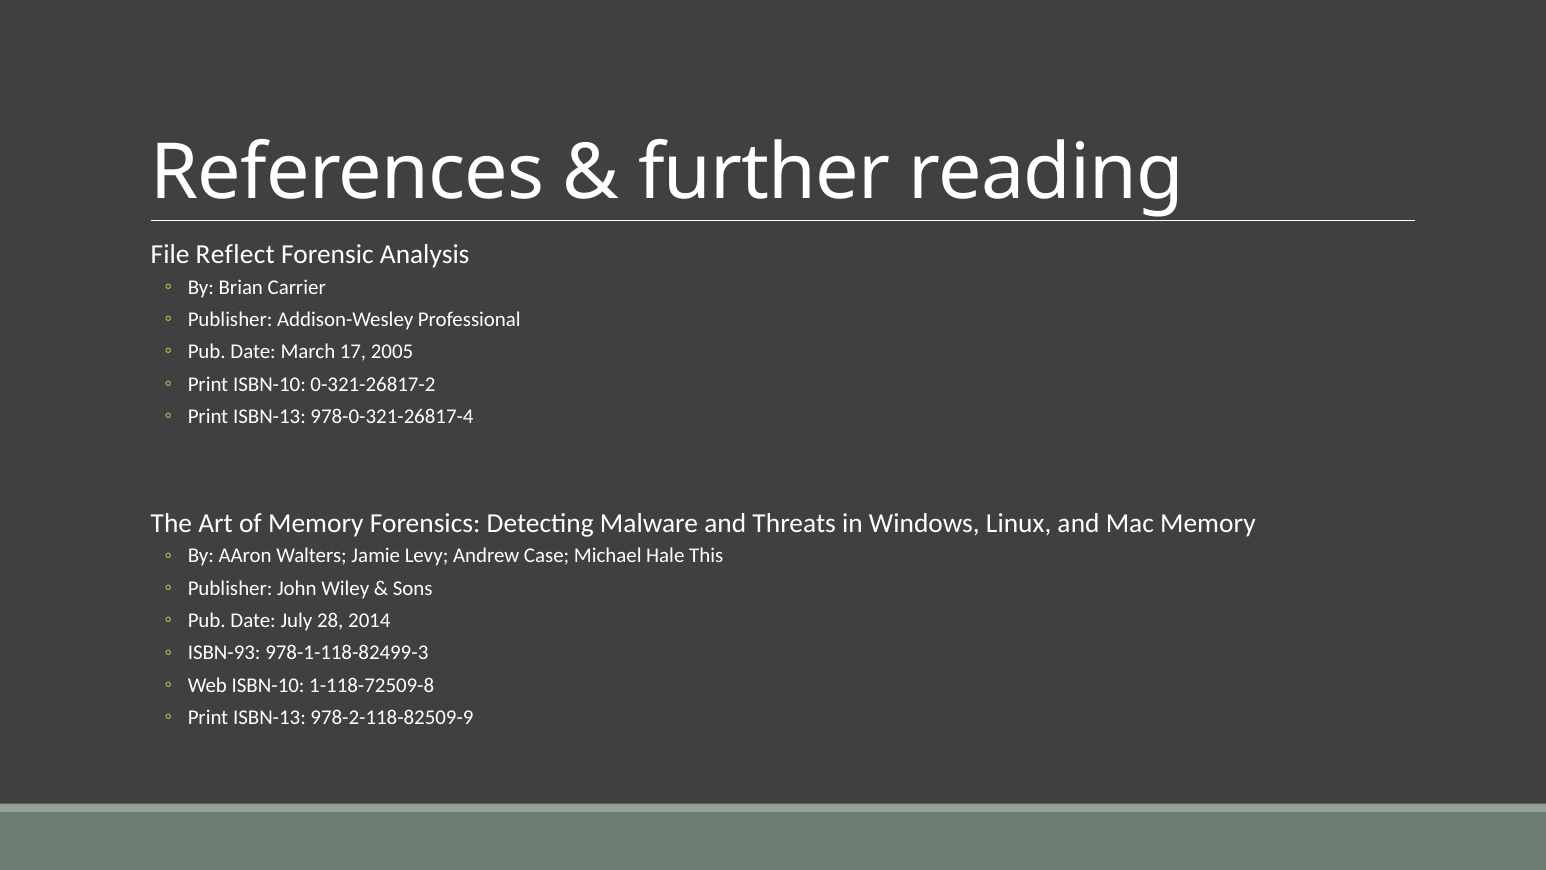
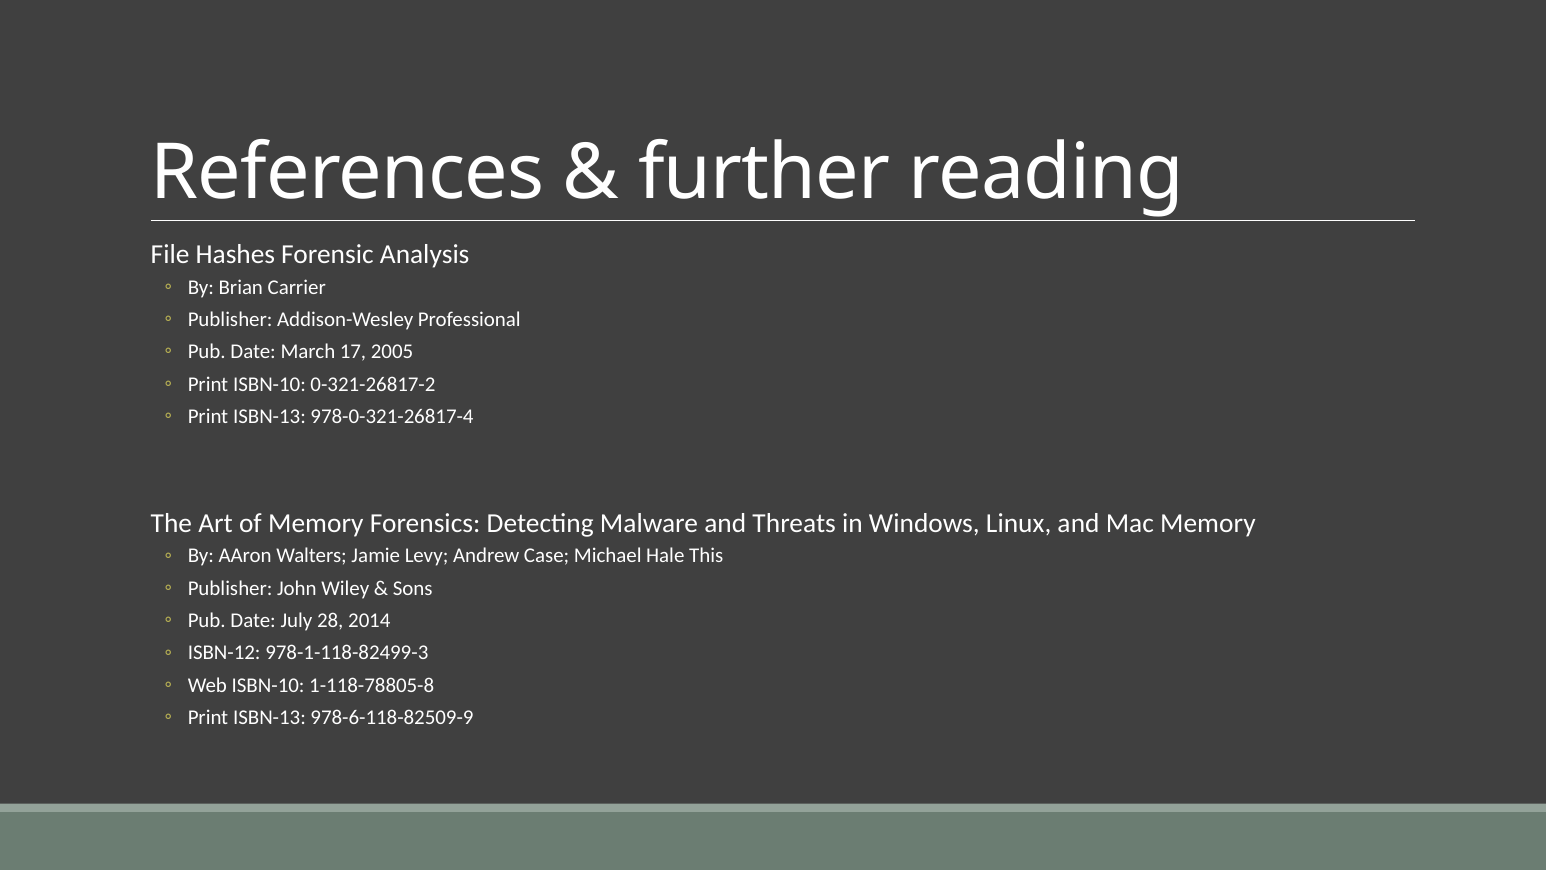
Reflect: Reflect -> Hashes
ISBN-93: ISBN-93 -> ISBN-12
1-118-72509-8: 1-118-72509-8 -> 1-118-78805-8
978-2-118-82509-9: 978-2-118-82509-9 -> 978-6-118-82509-9
